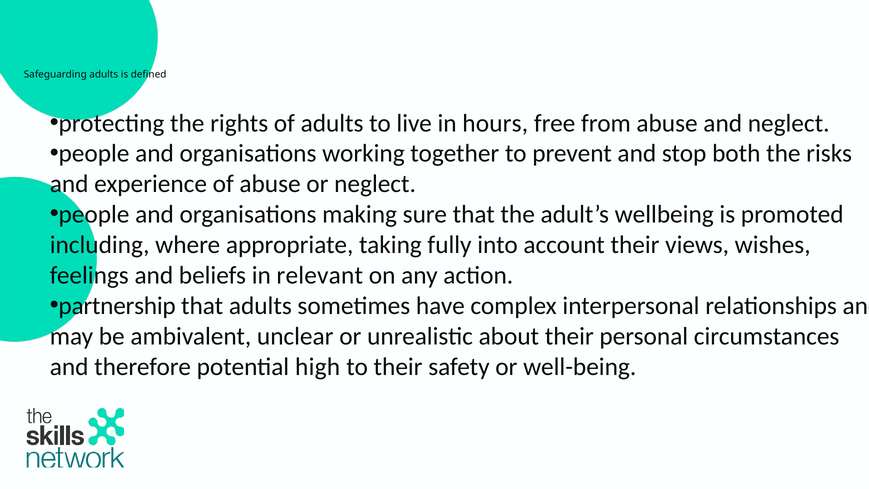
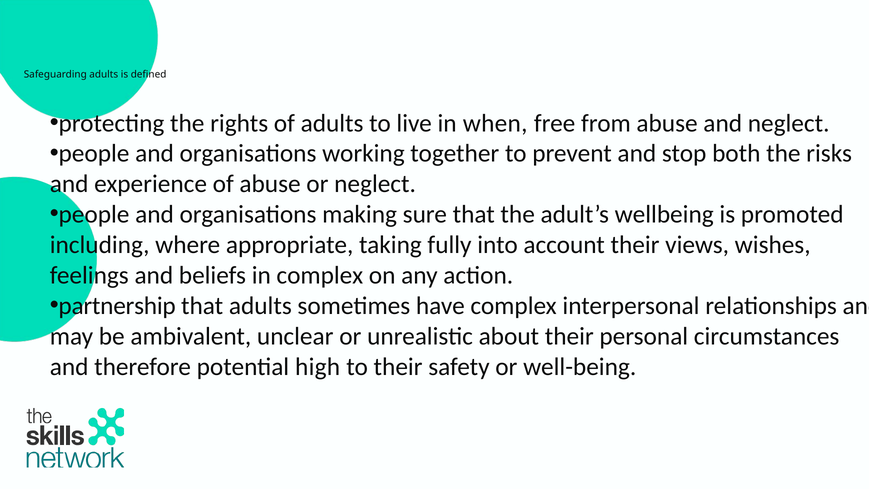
hours: hours -> when
in relevant: relevant -> complex
